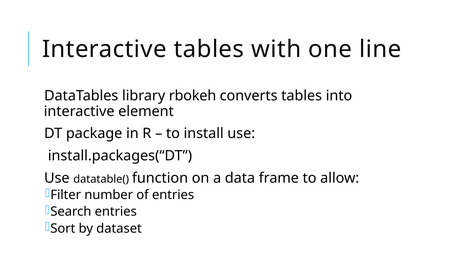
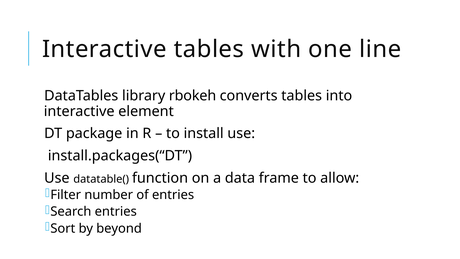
dataset: dataset -> beyond
